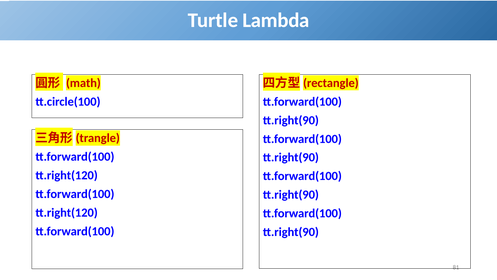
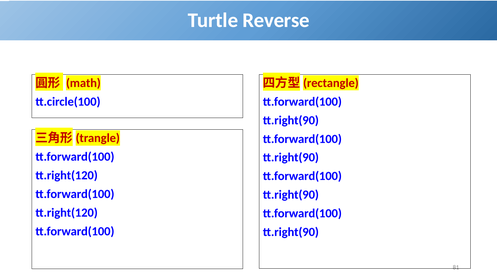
Lambda: Lambda -> Reverse
